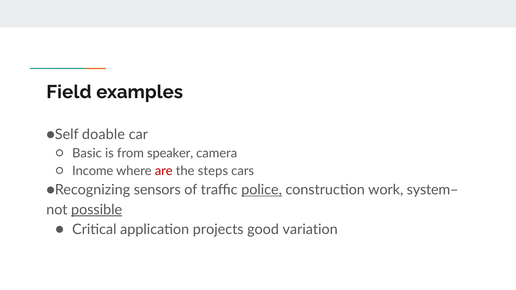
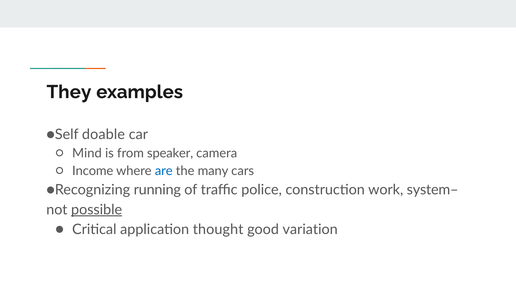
Field: Field -> They
Basic: Basic -> Mind
are colour: red -> blue
steps: steps -> many
sensors: sensors -> running
police underline: present -> none
projects: projects -> thought
